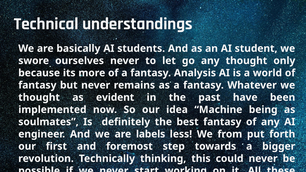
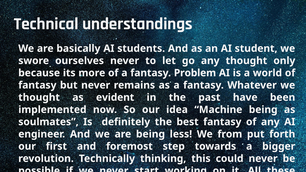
Analysis: Analysis -> Problem
are labels: labels -> being
